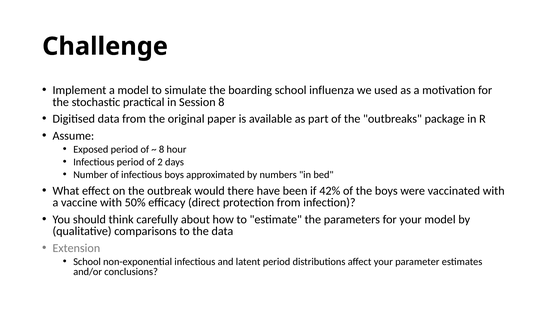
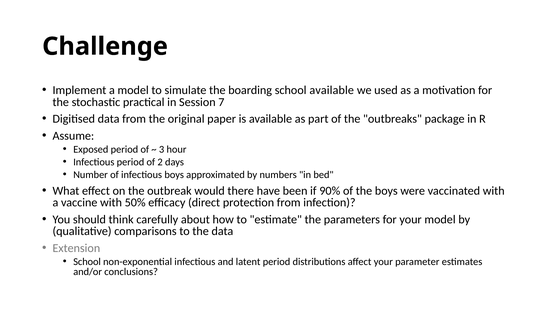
school influenza: influenza -> available
Session 8: 8 -> 7
8 at (162, 149): 8 -> 3
42%: 42% -> 90%
